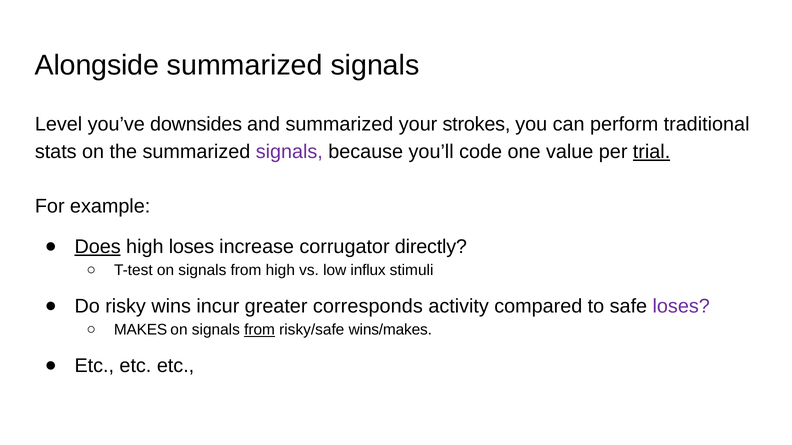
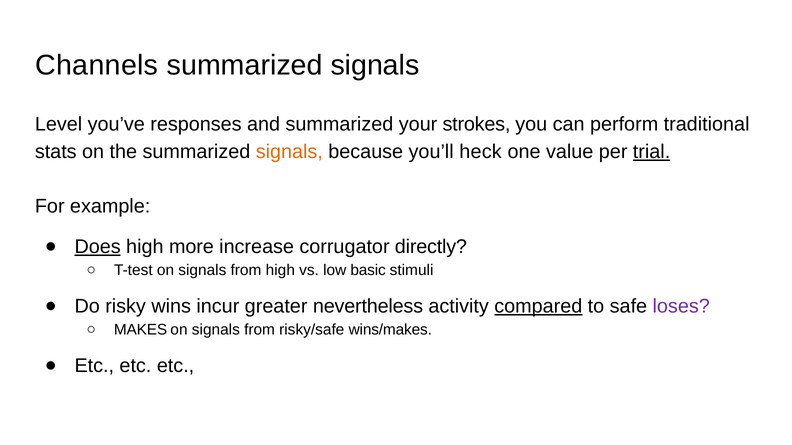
Alongside: Alongside -> Channels
downsides: downsides -> responses
signals at (289, 152) colour: purple -> orange
code: code -> heck
high loses: loses -> more
influx: influx -> basic
corresponds: corresponds -> nevertheless
compared underline: none -> present
from at (260, 330) underline: present -> none
